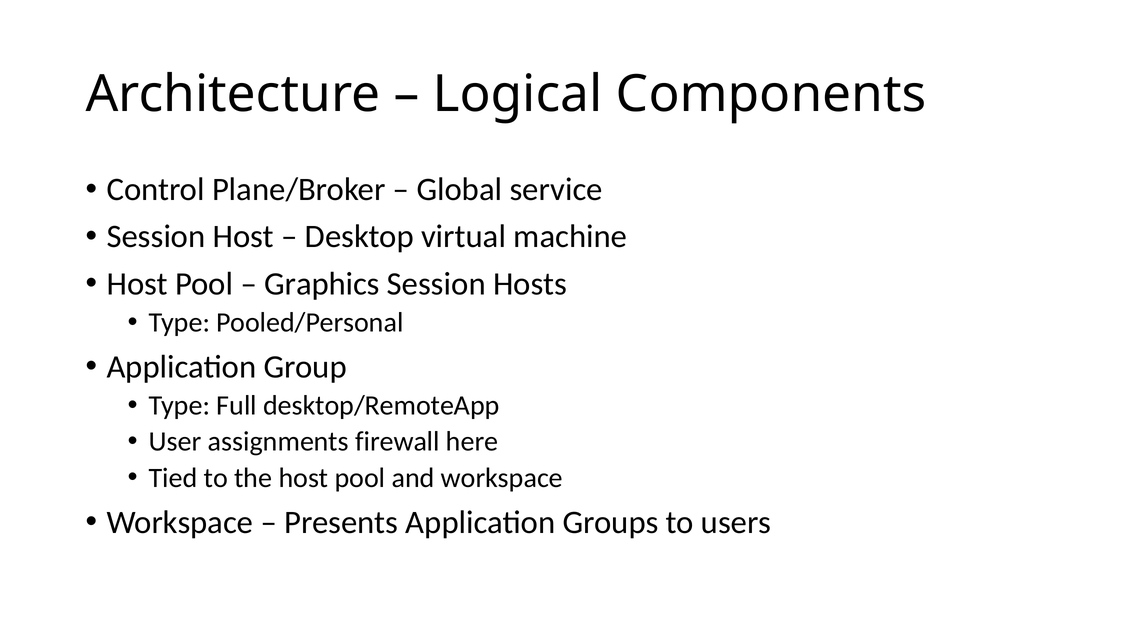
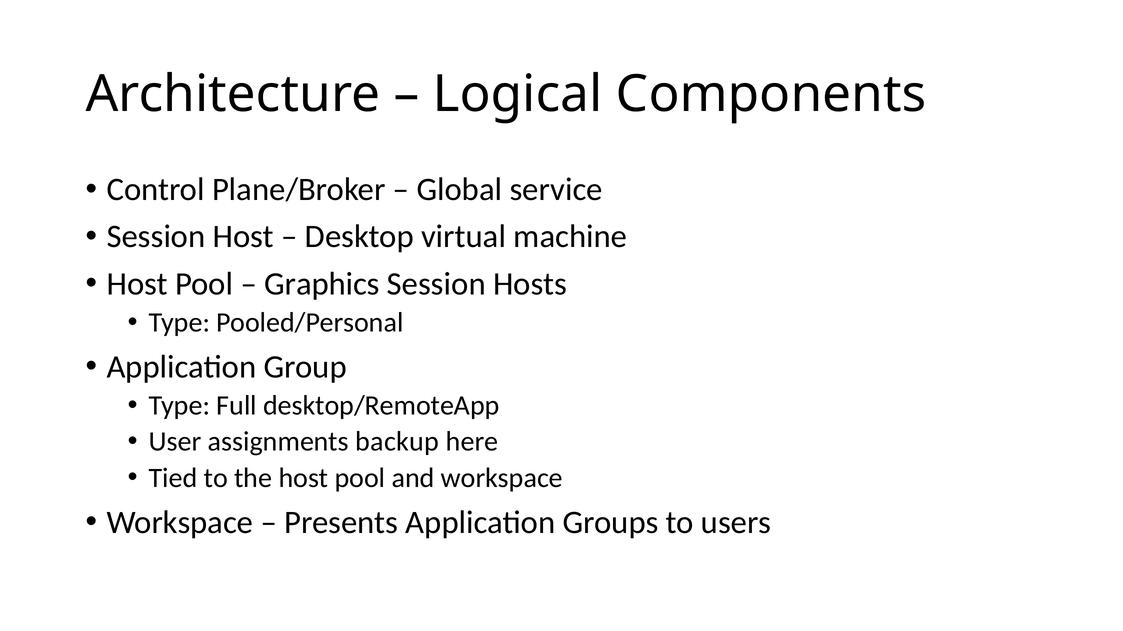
firewall: firewall -> backup
